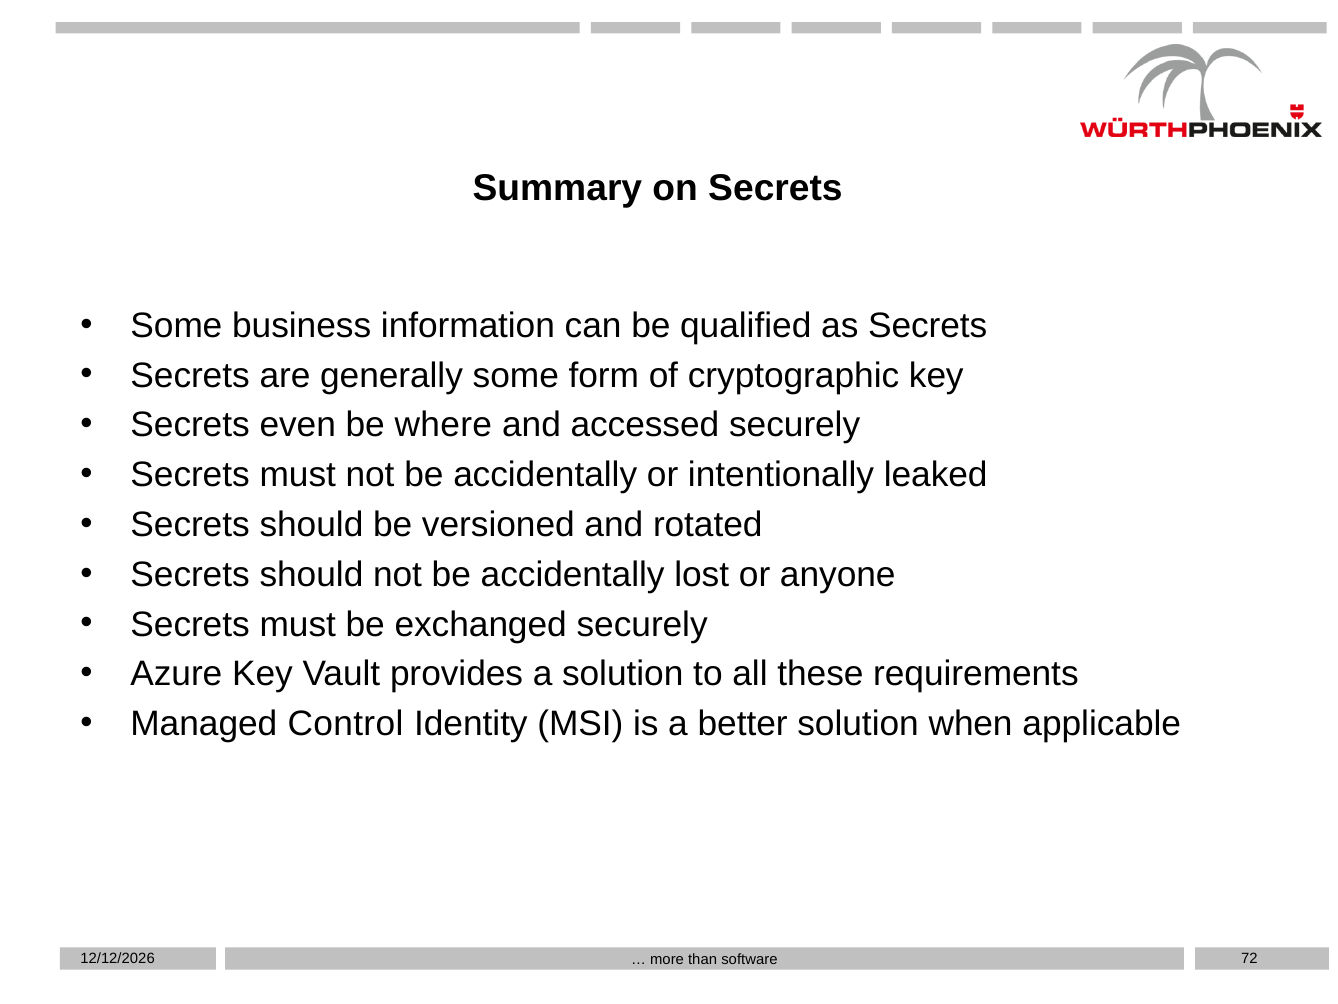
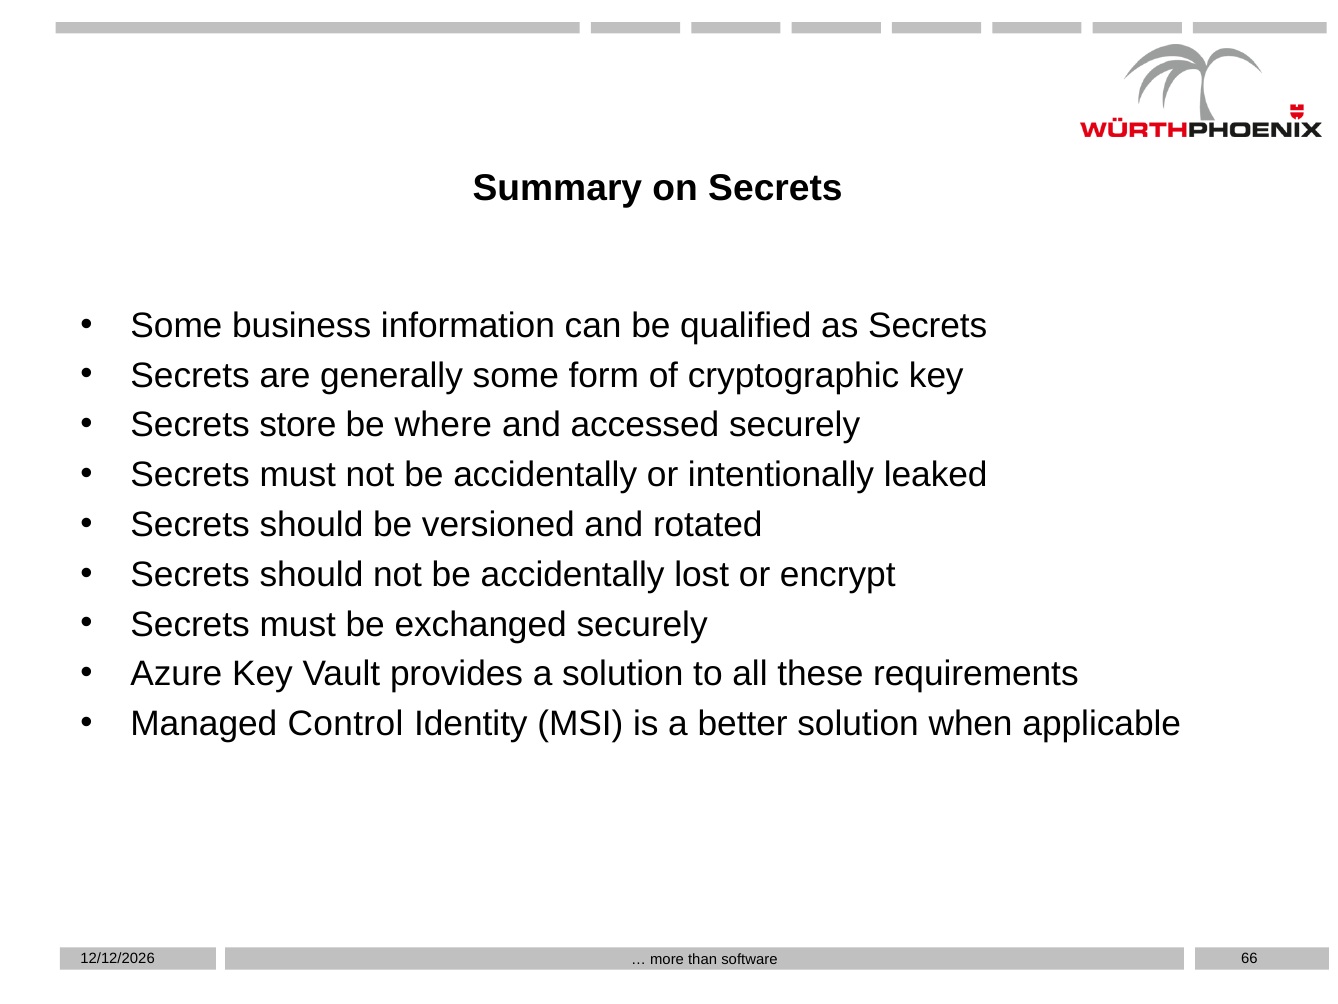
even: even -> store
anyone: anyone -> encrypt
72: 72 -> 66
